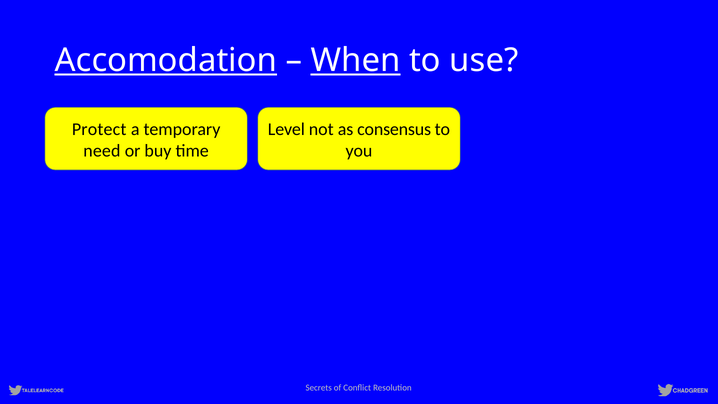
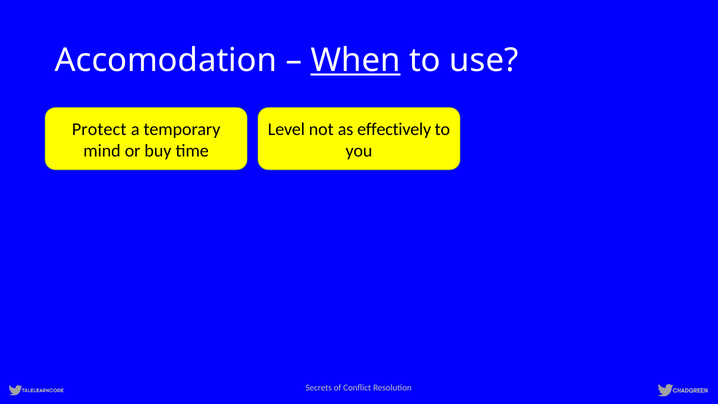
Accomodation underline: present -> none
consensus: consensus -> effectively
need: need -> mind
